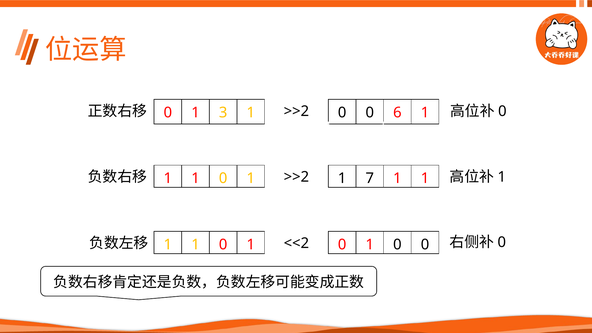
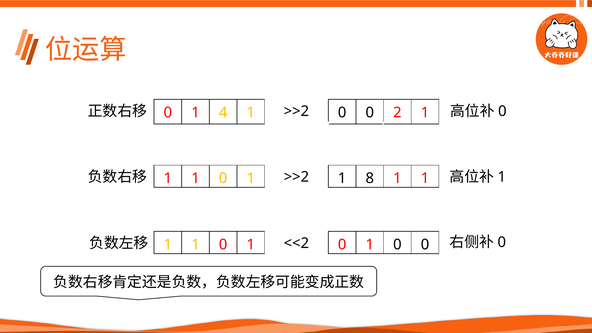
3: 3 -> 4
6: 6 -> 2
7: 7 -> 8
